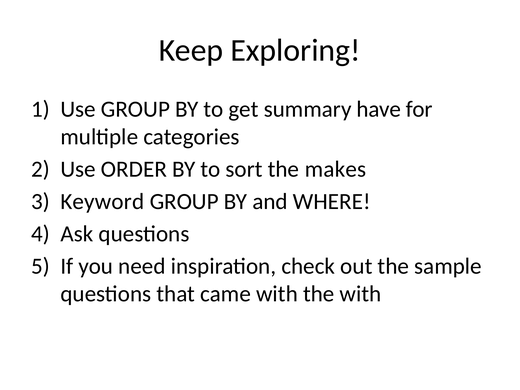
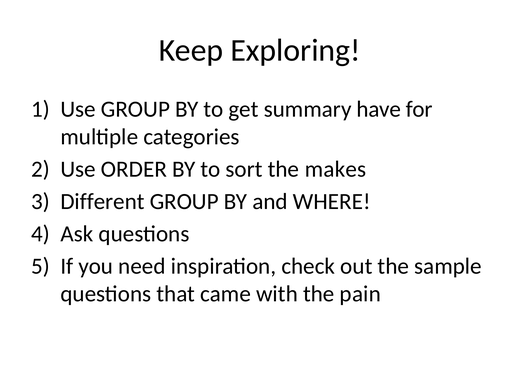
Keyword: Keyword -> Different
the with: with -> pain
